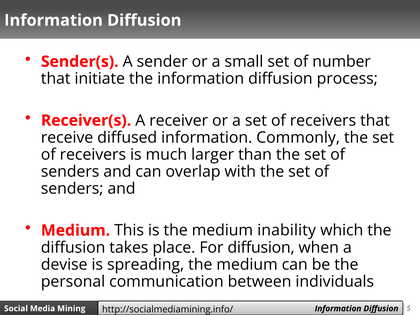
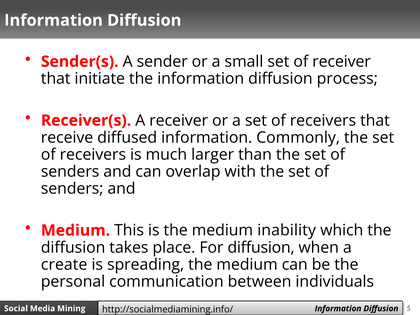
of number: number -> receiver
devise: devise -> create
